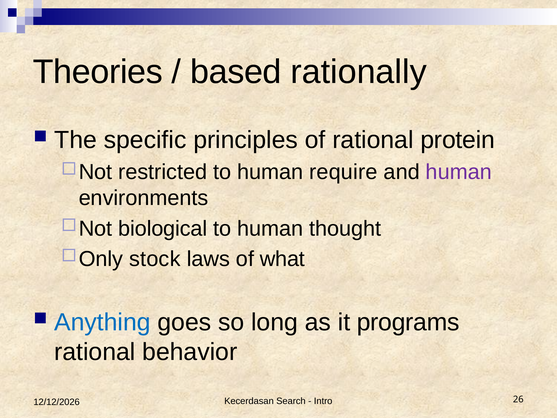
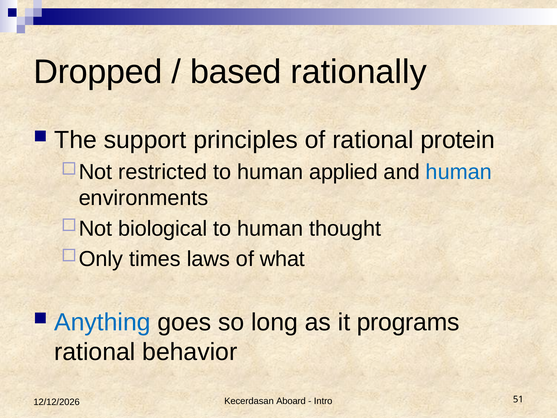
Theories: Theories -> Dropped
specific: specific -> support
require: require -> applied
human at (459, 172) colour: purple -> blue
stock: stock -> times
Search: Search -> Aboard
26: 26 -> 51
